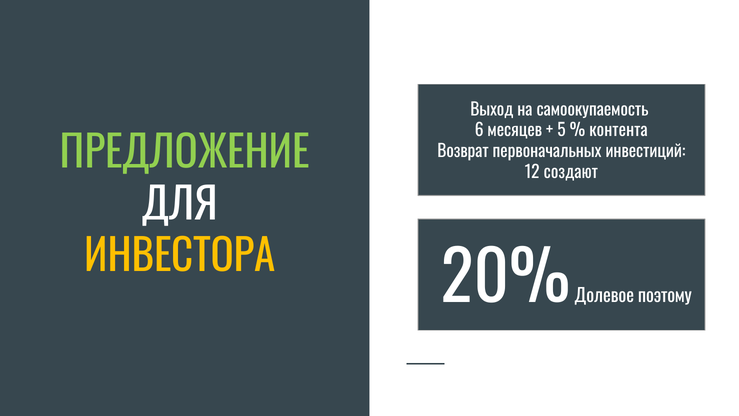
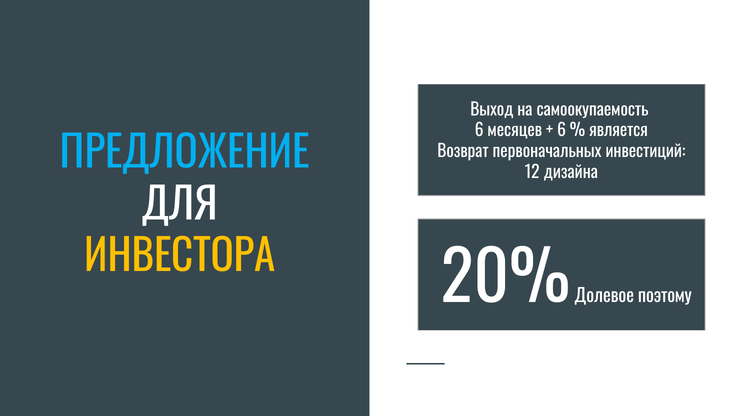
5 at (561, 131): 5 -> 6
контента: контента -> является
ПРЕДЛОЖЕНИЕ colour: light green -> light blue
создают: создают -> дизайна
